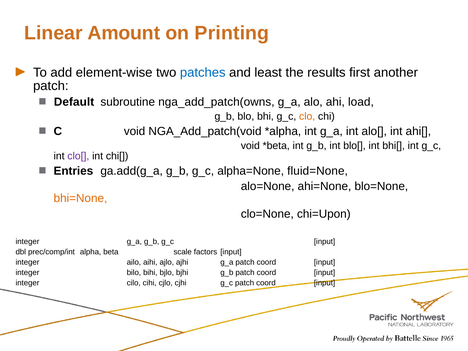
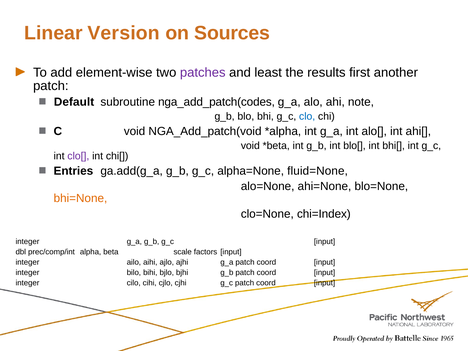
Amount: Amount -> Version
Printing: Printing -> Sources
patches colour: blue -> purple
nga_add_patch(owns: nga_add_patch(owns -> nga_add_patch(codes
load: load -> note
clo colour: orange -> blue
chi=Upon: chi=Upon -> chi=Index
